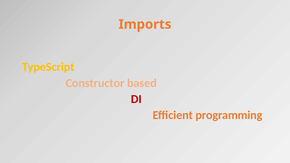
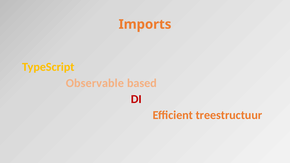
Constructor: Constructor -> Observable
programming: programming -> treestructuur
